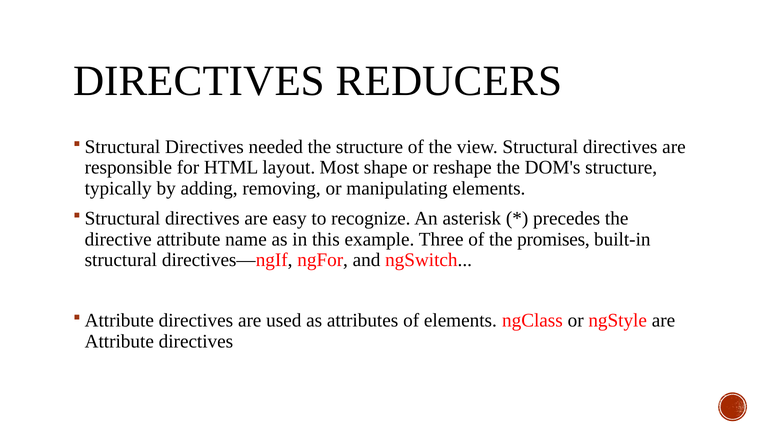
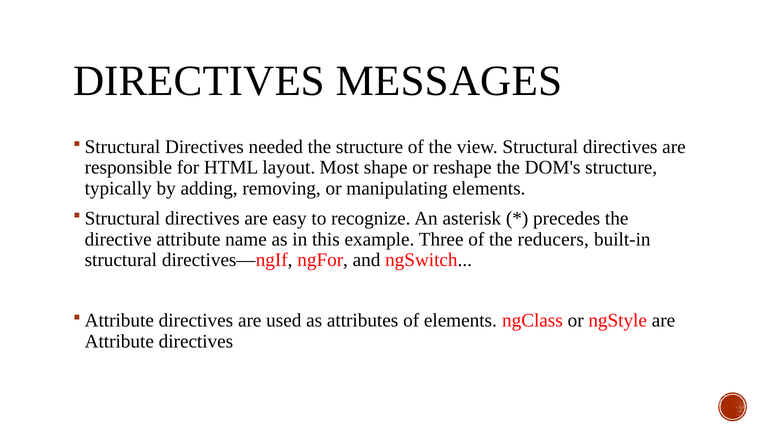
REDUCERS: REDUCERS -> MESSAGES
promises: promises -> reducers
